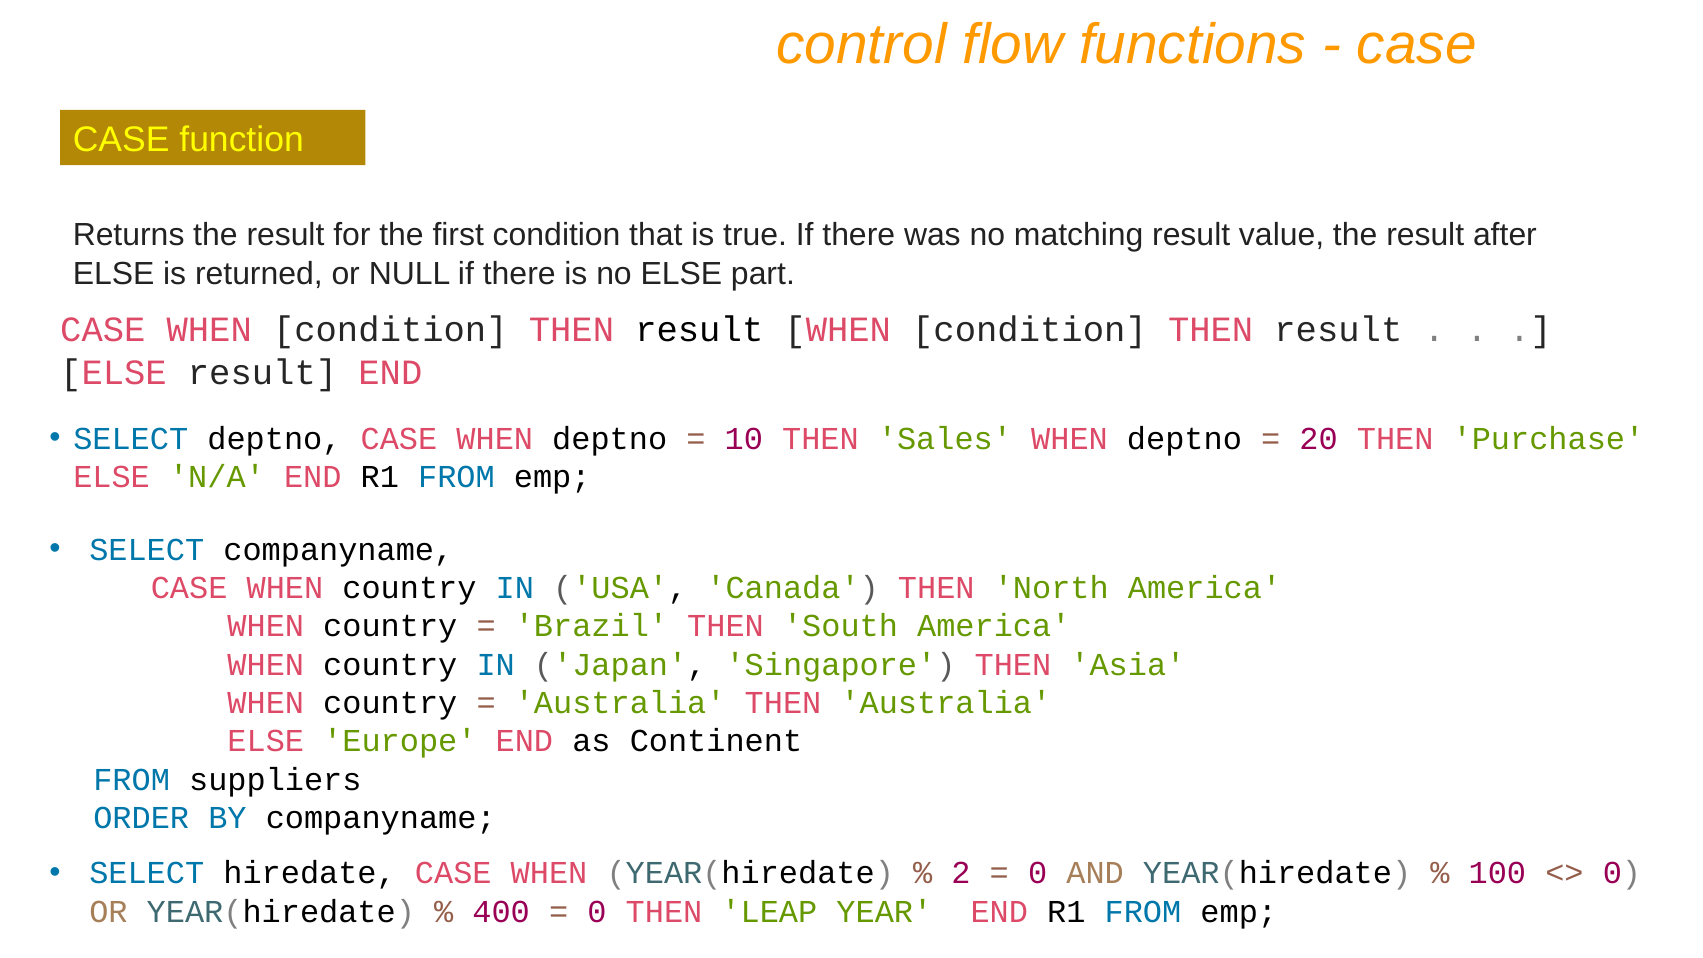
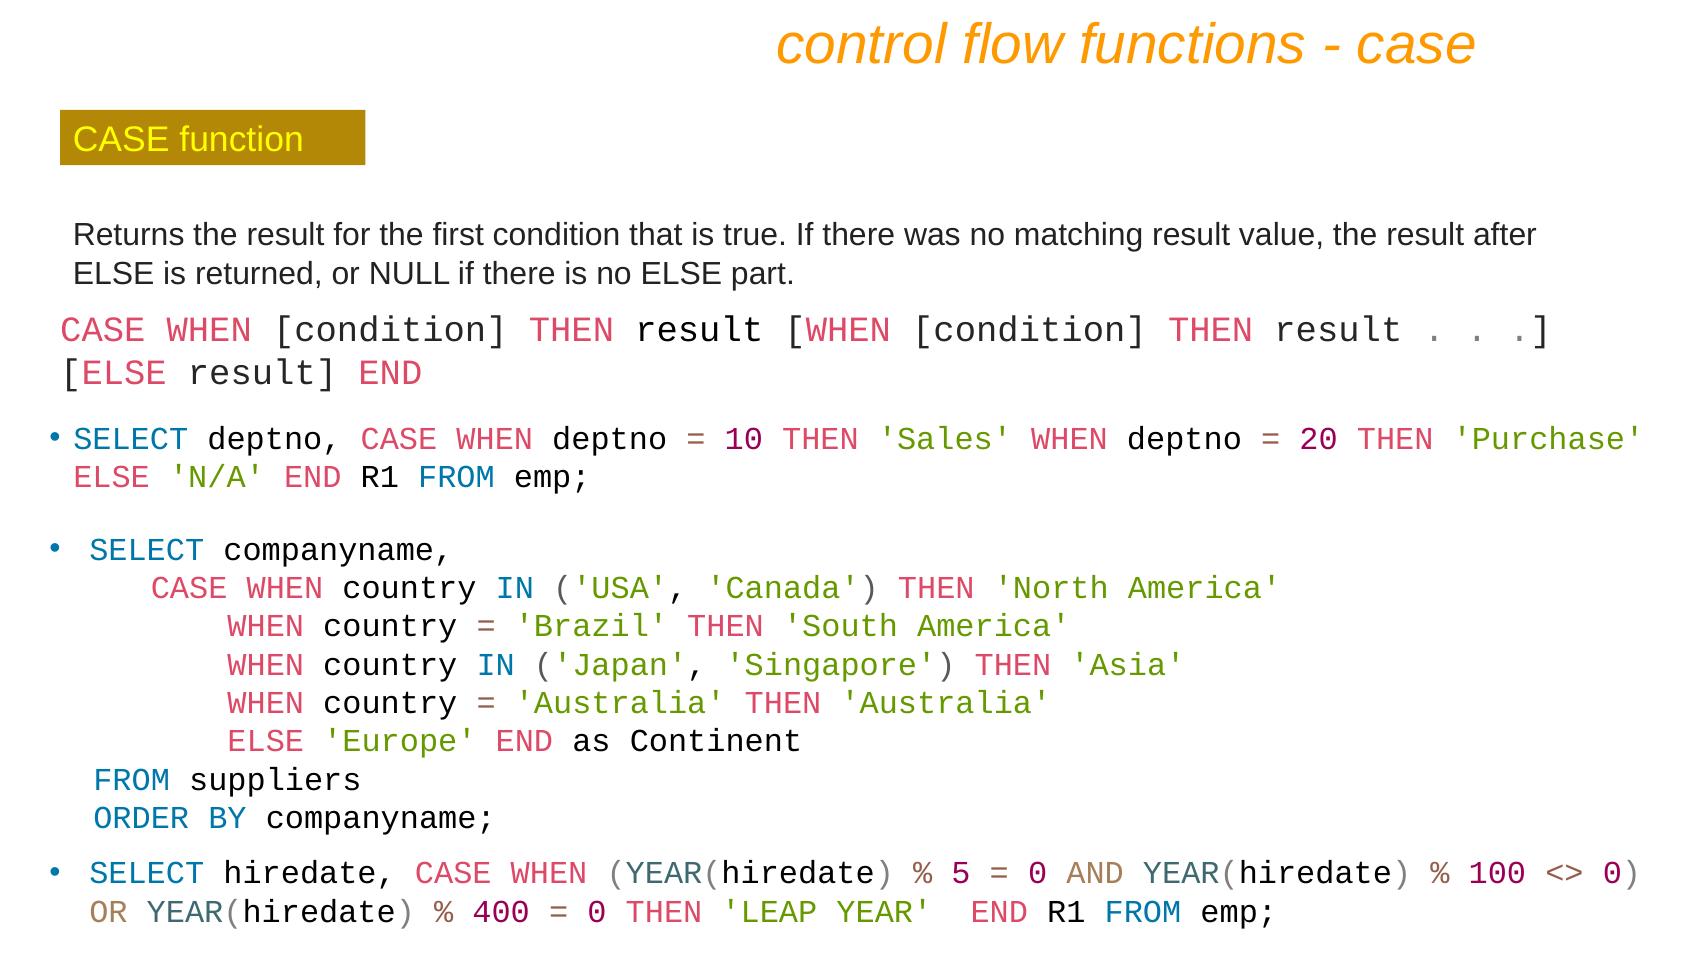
2: 2 -> 5
